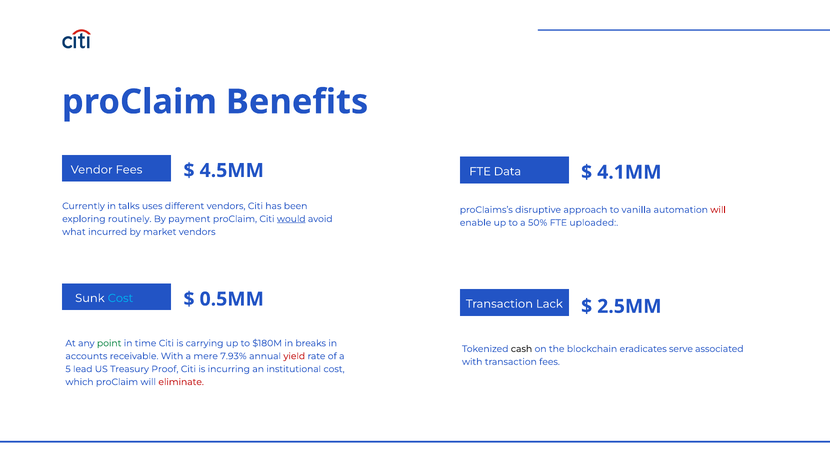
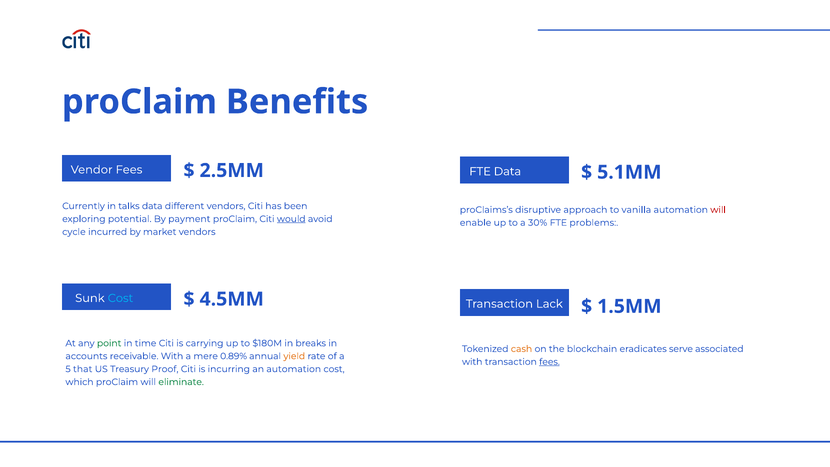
4.5MM: 4.5MM -> 2.5MM
4.1MM: 4.1MM -> 5.1MM
talks uses: uses -> data
routinely: routinely -> potential
50%: 50% -> 30%
uploaded: uploaded -> problems
what: what -> cycle
0.5MM: 0.5MM -> 4.5MM
2.5MM: 2.5MM -> 1.5MM
cash colour: black -> orange
7.93%: 7.93% -> 0.89%
yield colour: red -> orange
fees at (549, 362) underline: none -> present
lead: lead -> that
an institutional: institutional -> automation
eliminate colour: red -> green
